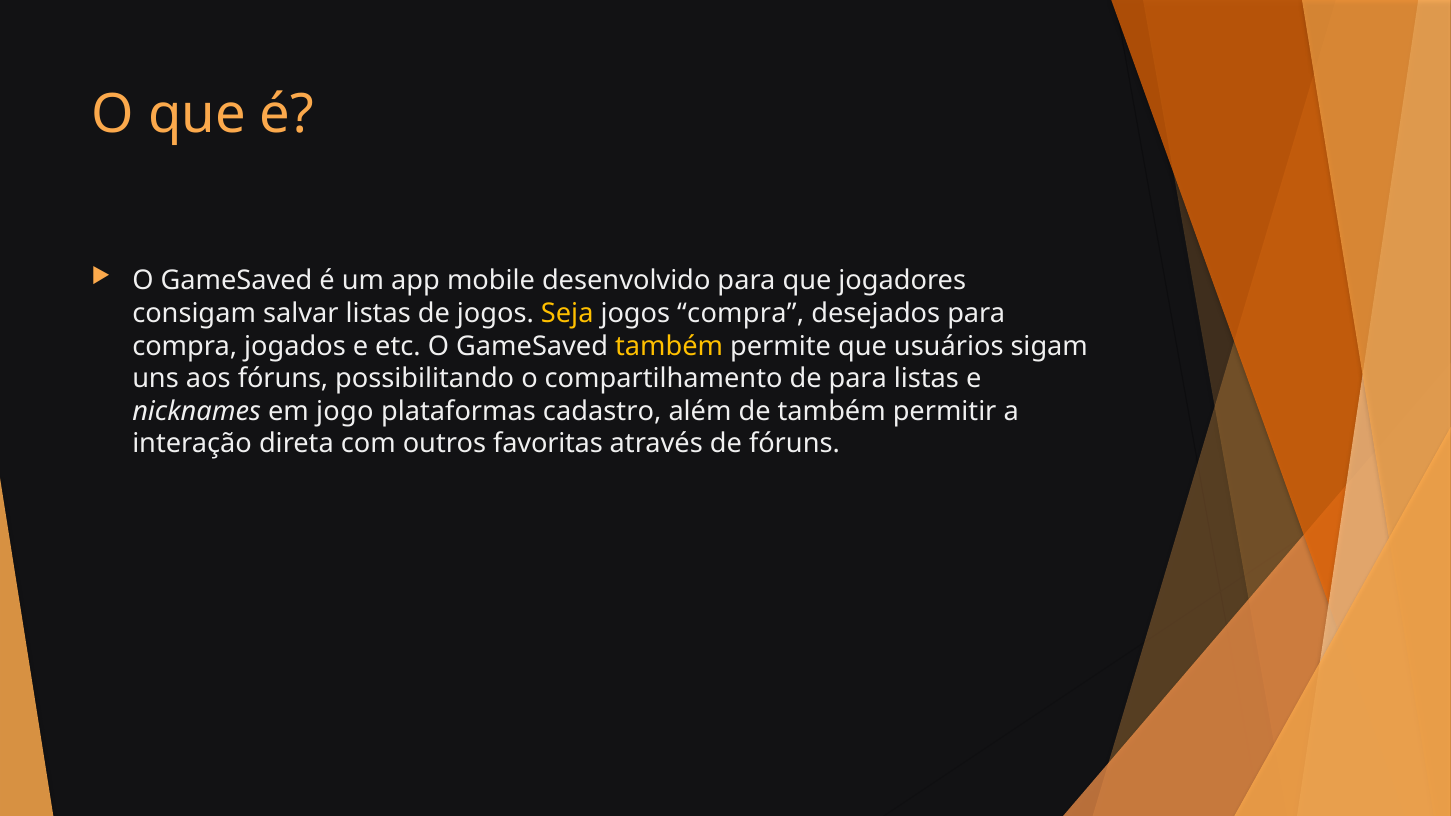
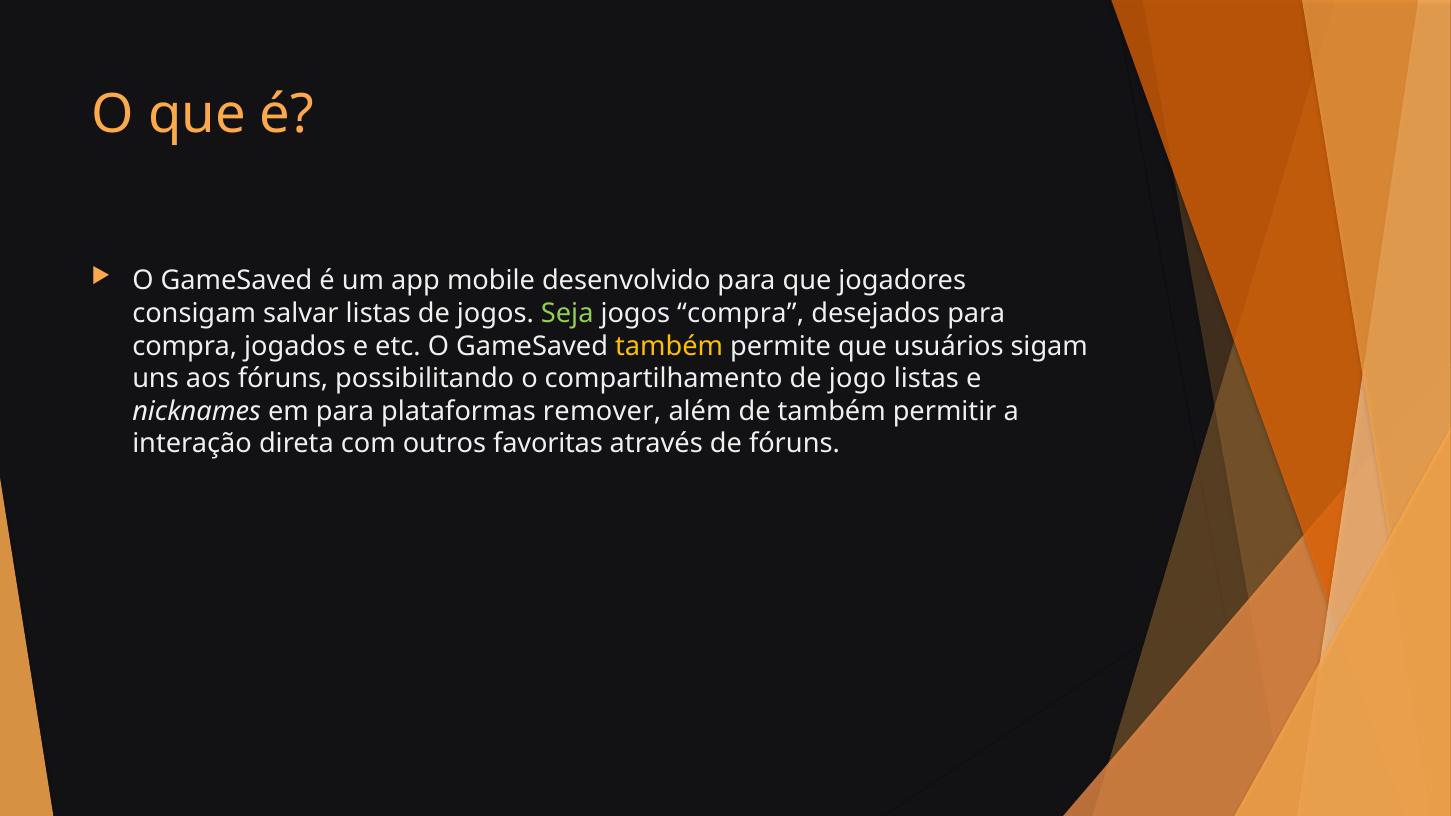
Seja colour: yellow -> light green
de para: para -> jogo
em jogo: jogo -> para
cadastro: cadastro -> remover
